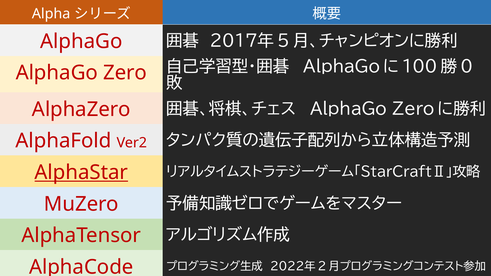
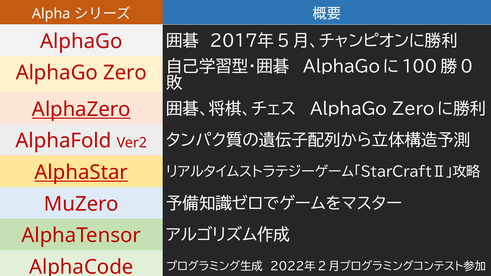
AlphaZero underline: none -> present
